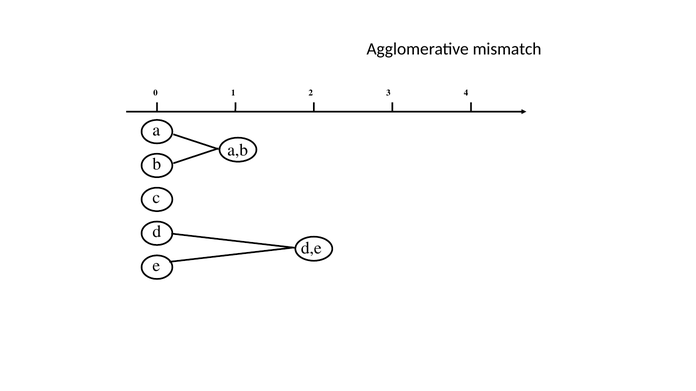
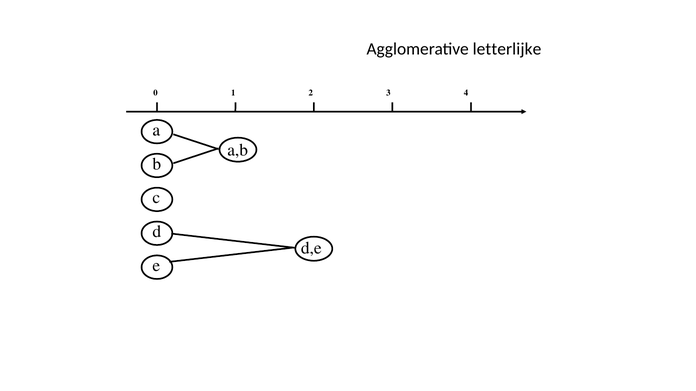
mismatch: mismatch -> letterlijke
